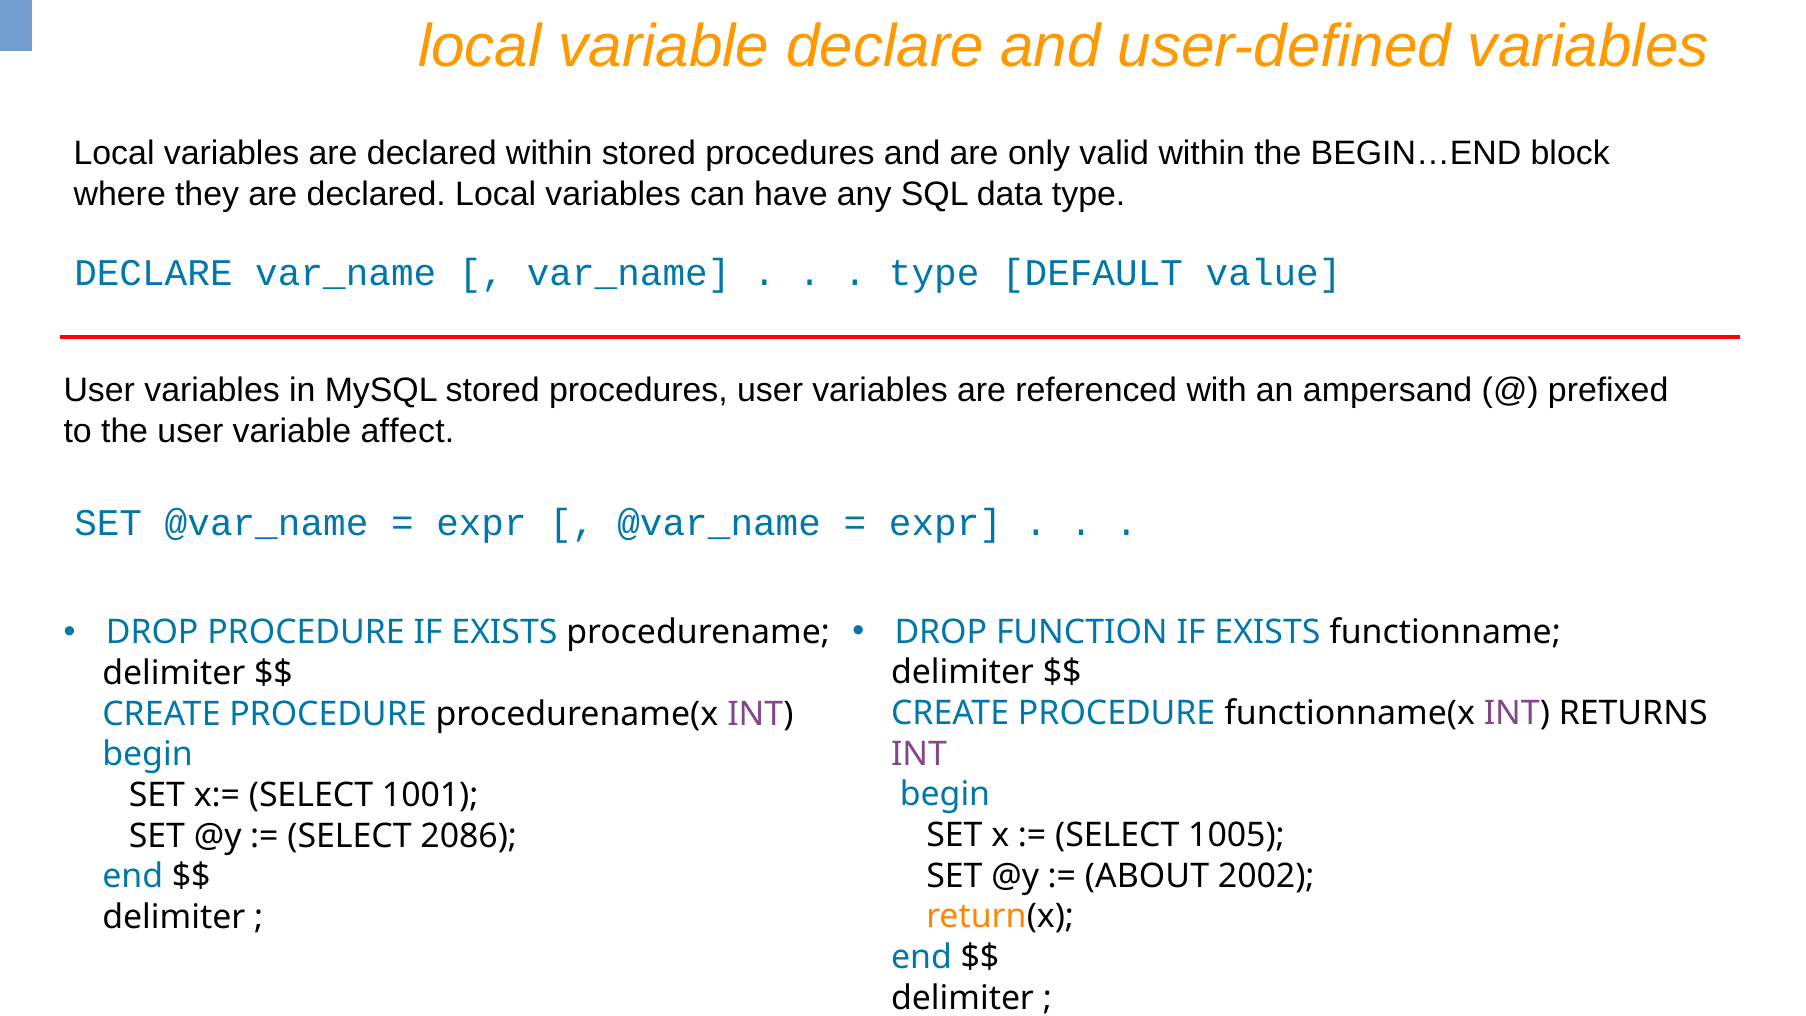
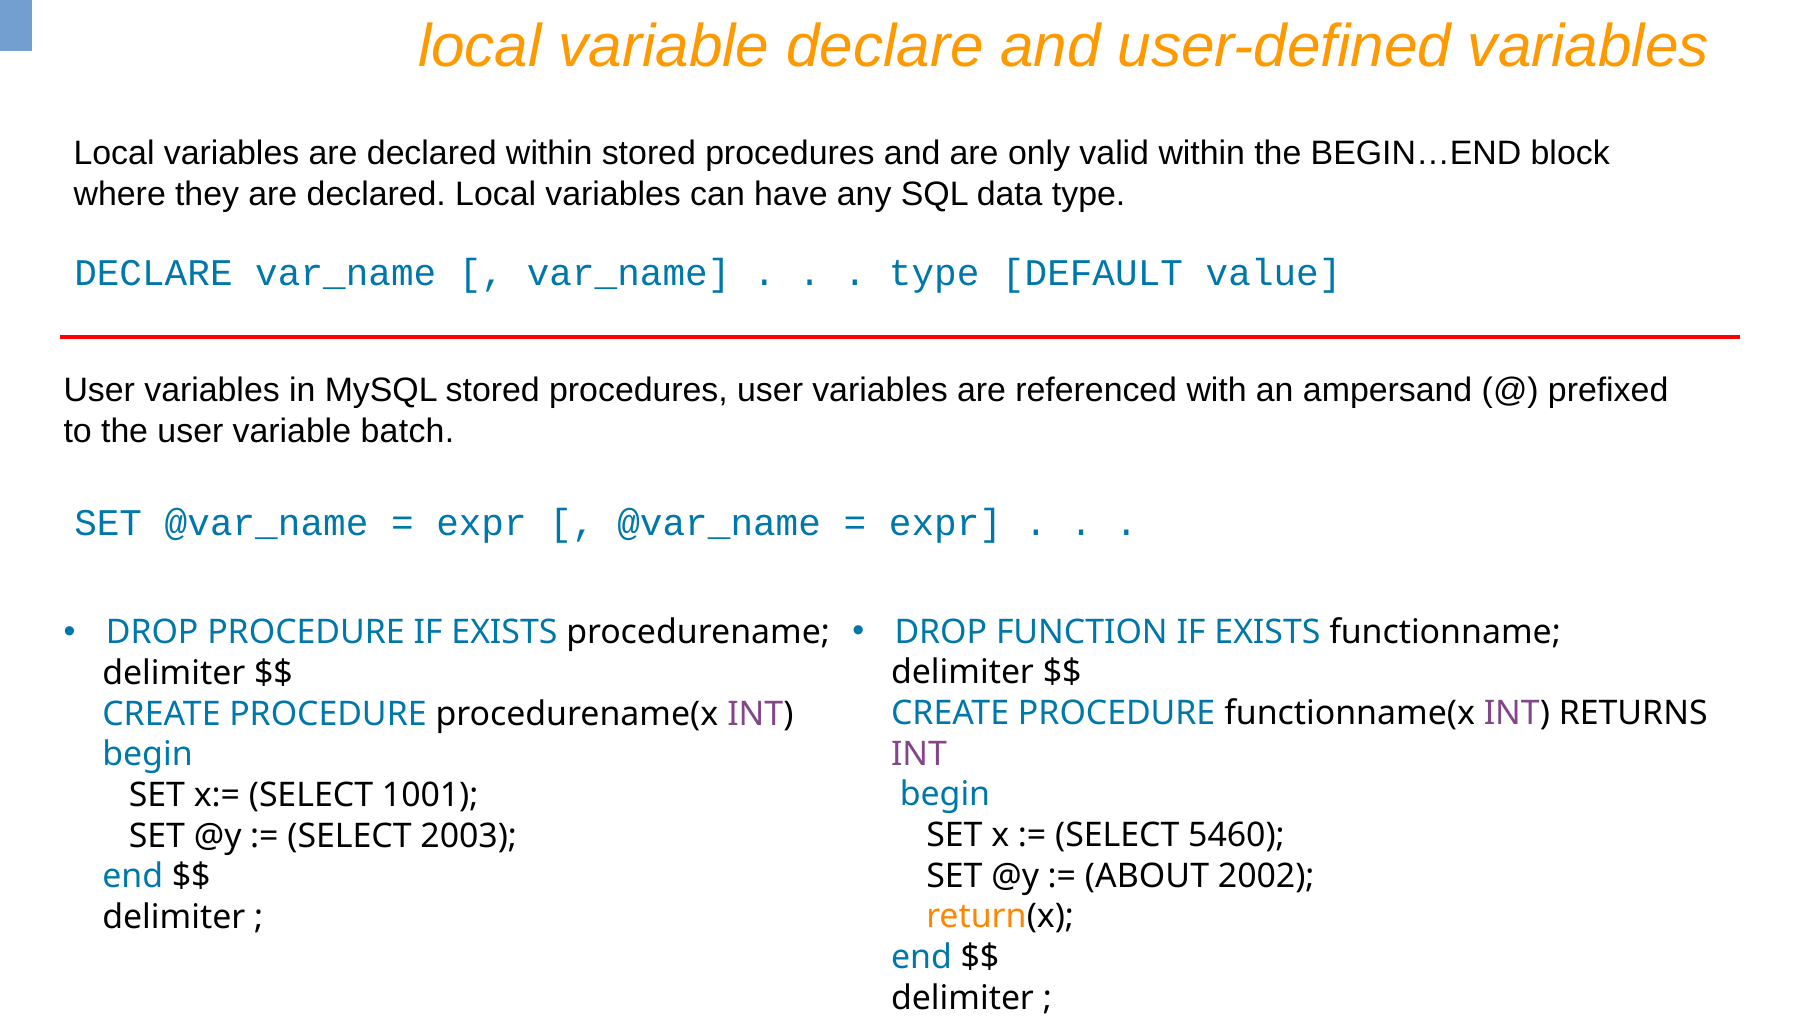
affect: affect -> batch
1005: 1005 -> 5460
2086: 2086 -> 2003
